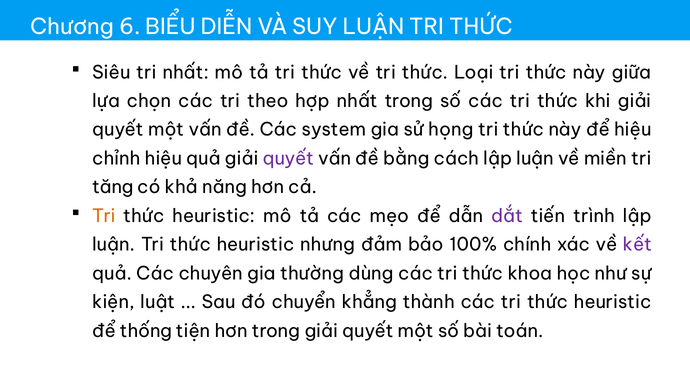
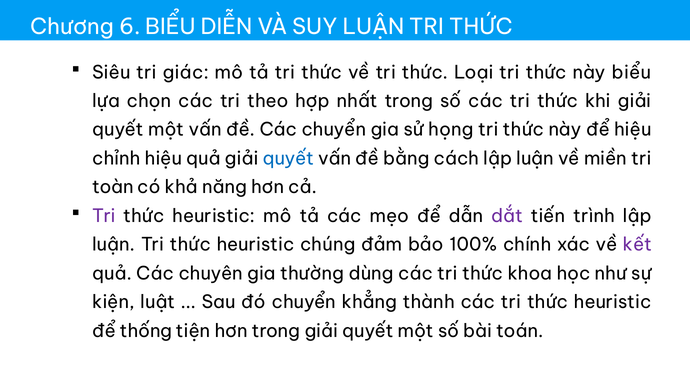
tri nhất: nhất -> giác
này giữa: giữa -> biểu
Các system: system -> chuyển
quyết at (289, 159) colour: purple -> blue
tăng: tăng -> toàn
Tri at (104, 216) colour: orange -> purple
nhưng: nhưng -> chúng
